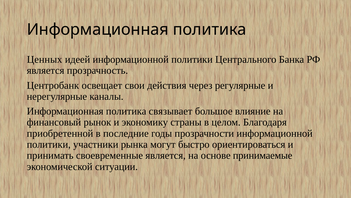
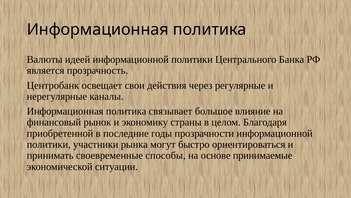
Ценных: Ценных -> Валюты
своевременные является: является -> способы
